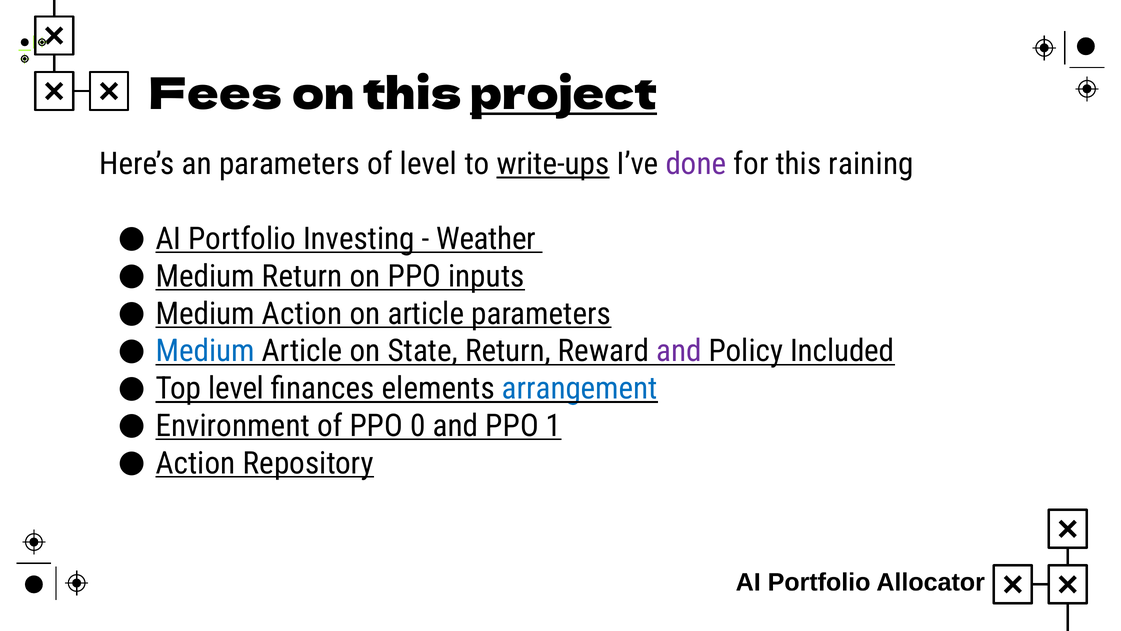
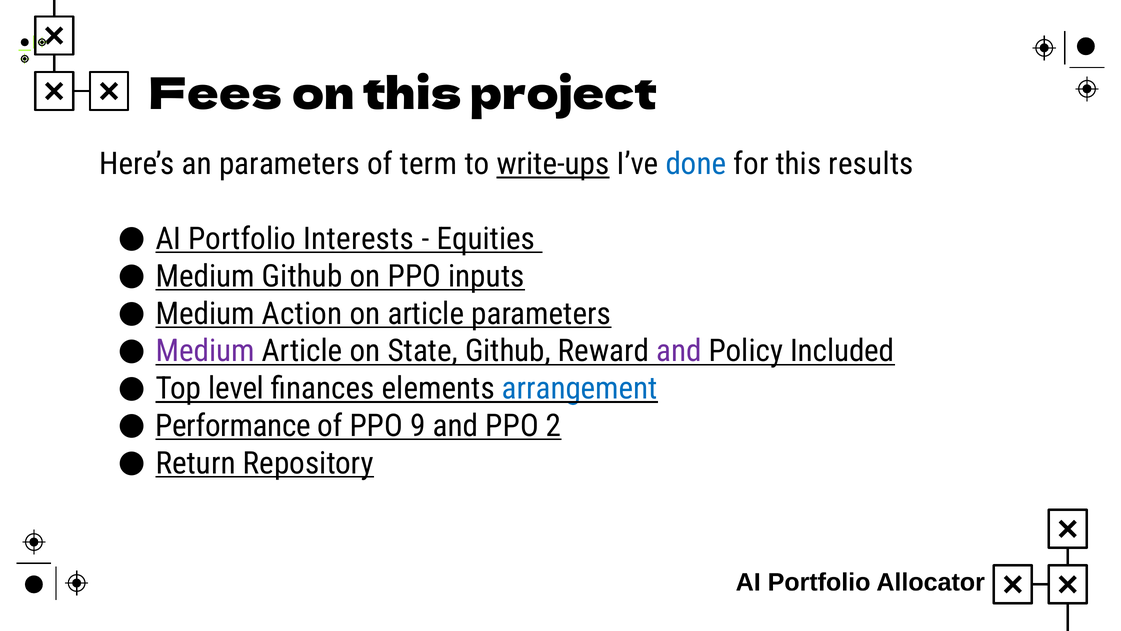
project underline: present -> none
of level: level -> term
done colour: purple -> blue
raining: raining -> results
Investing: Investing -> Interests
Weather: Weather -> Equities
Medium Return: Return -> Github
Medium at (205, 351) colour: blue -> purple
State Return: Return -> Github
Environment: Environment -> Performance
0: 0 -> 9
1: 1 -> 2
Action at (196, 463): Action -> Return
